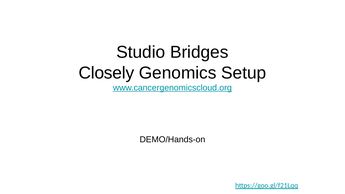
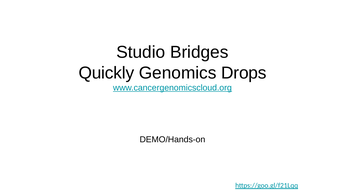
Closely: Closely -> Quickly
Setup: Setup -> Drops
